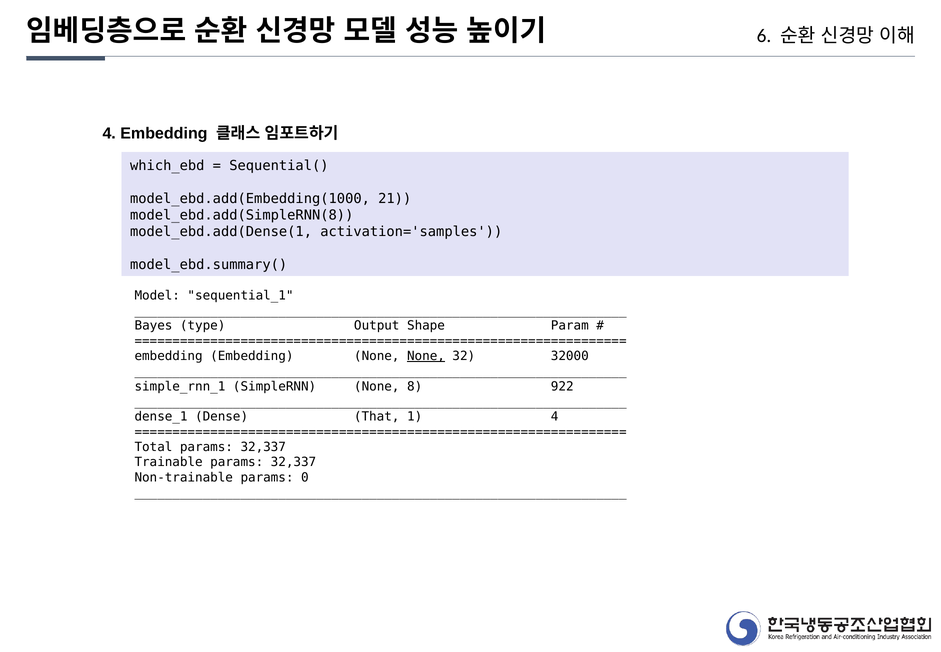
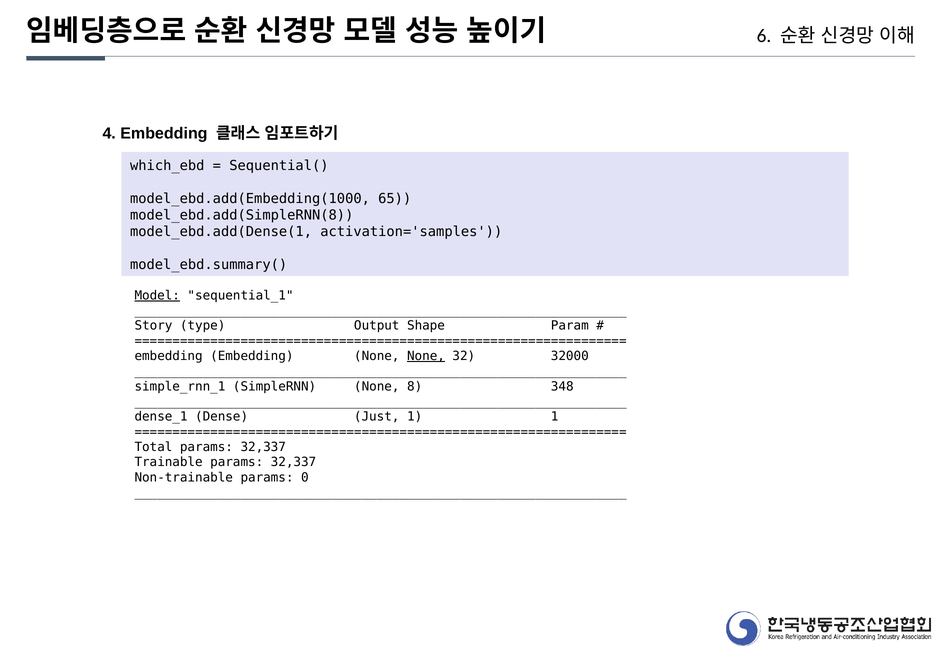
21: 21 -> 65
Model underline: none -> present
Bayes: Bayes -> Story
922: 922 -> 348
That: That -> Just
1 4: 4 -> 1
